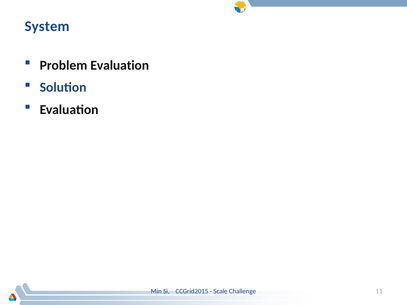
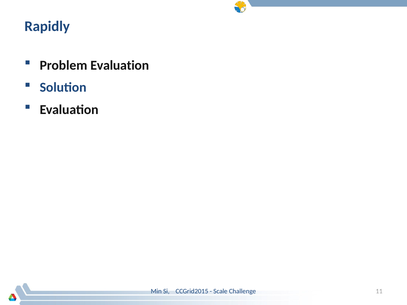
System: System -> Rapidly
